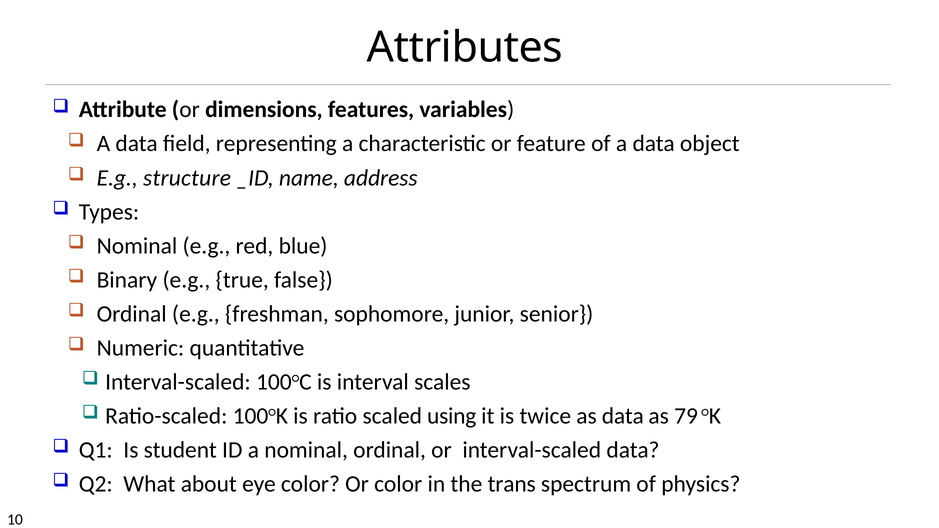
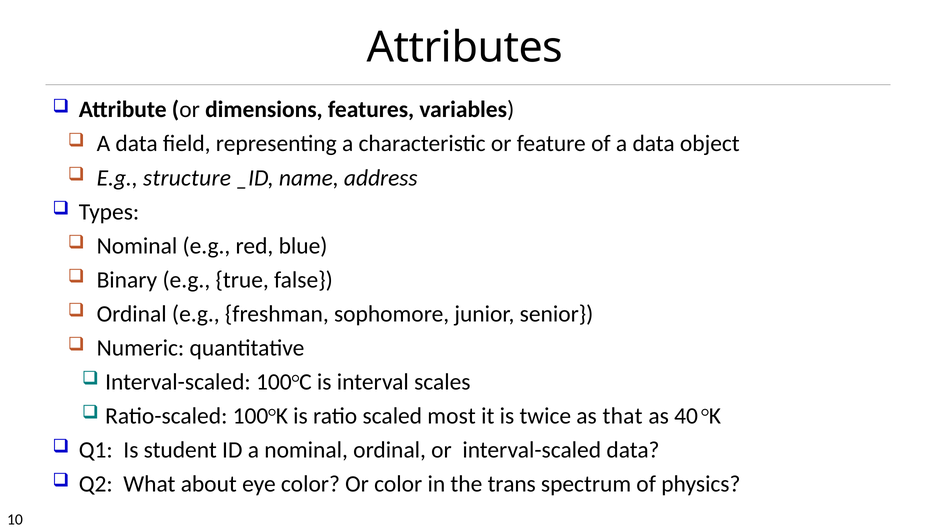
using: using -> most
as data: data -> that
79: 79 -> 40
